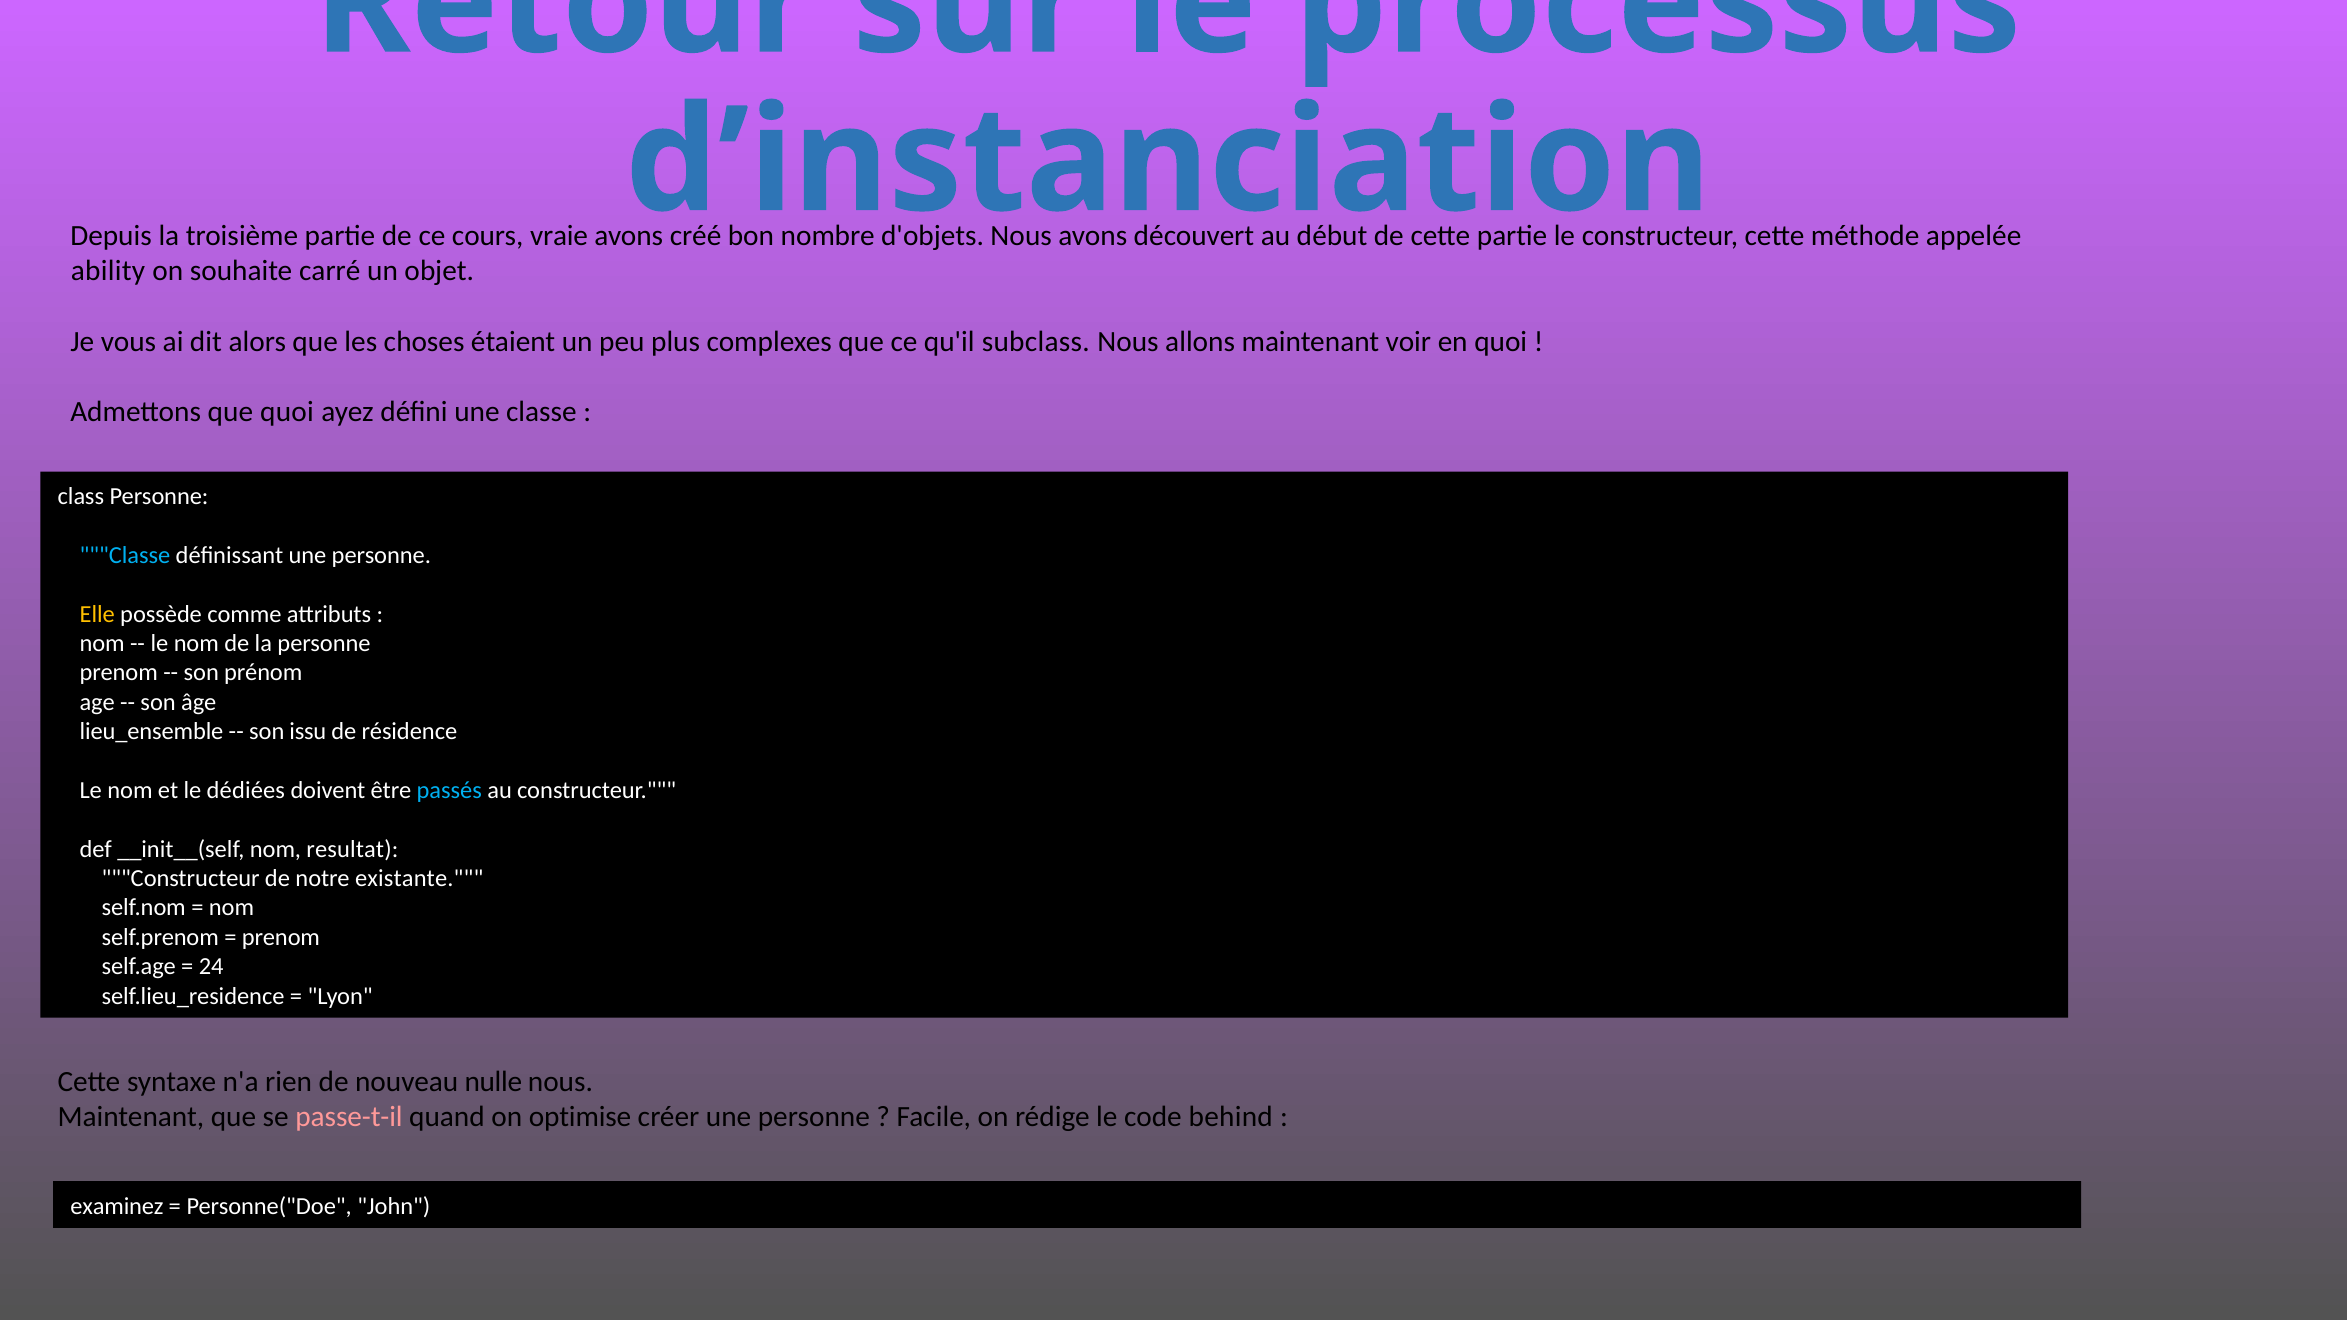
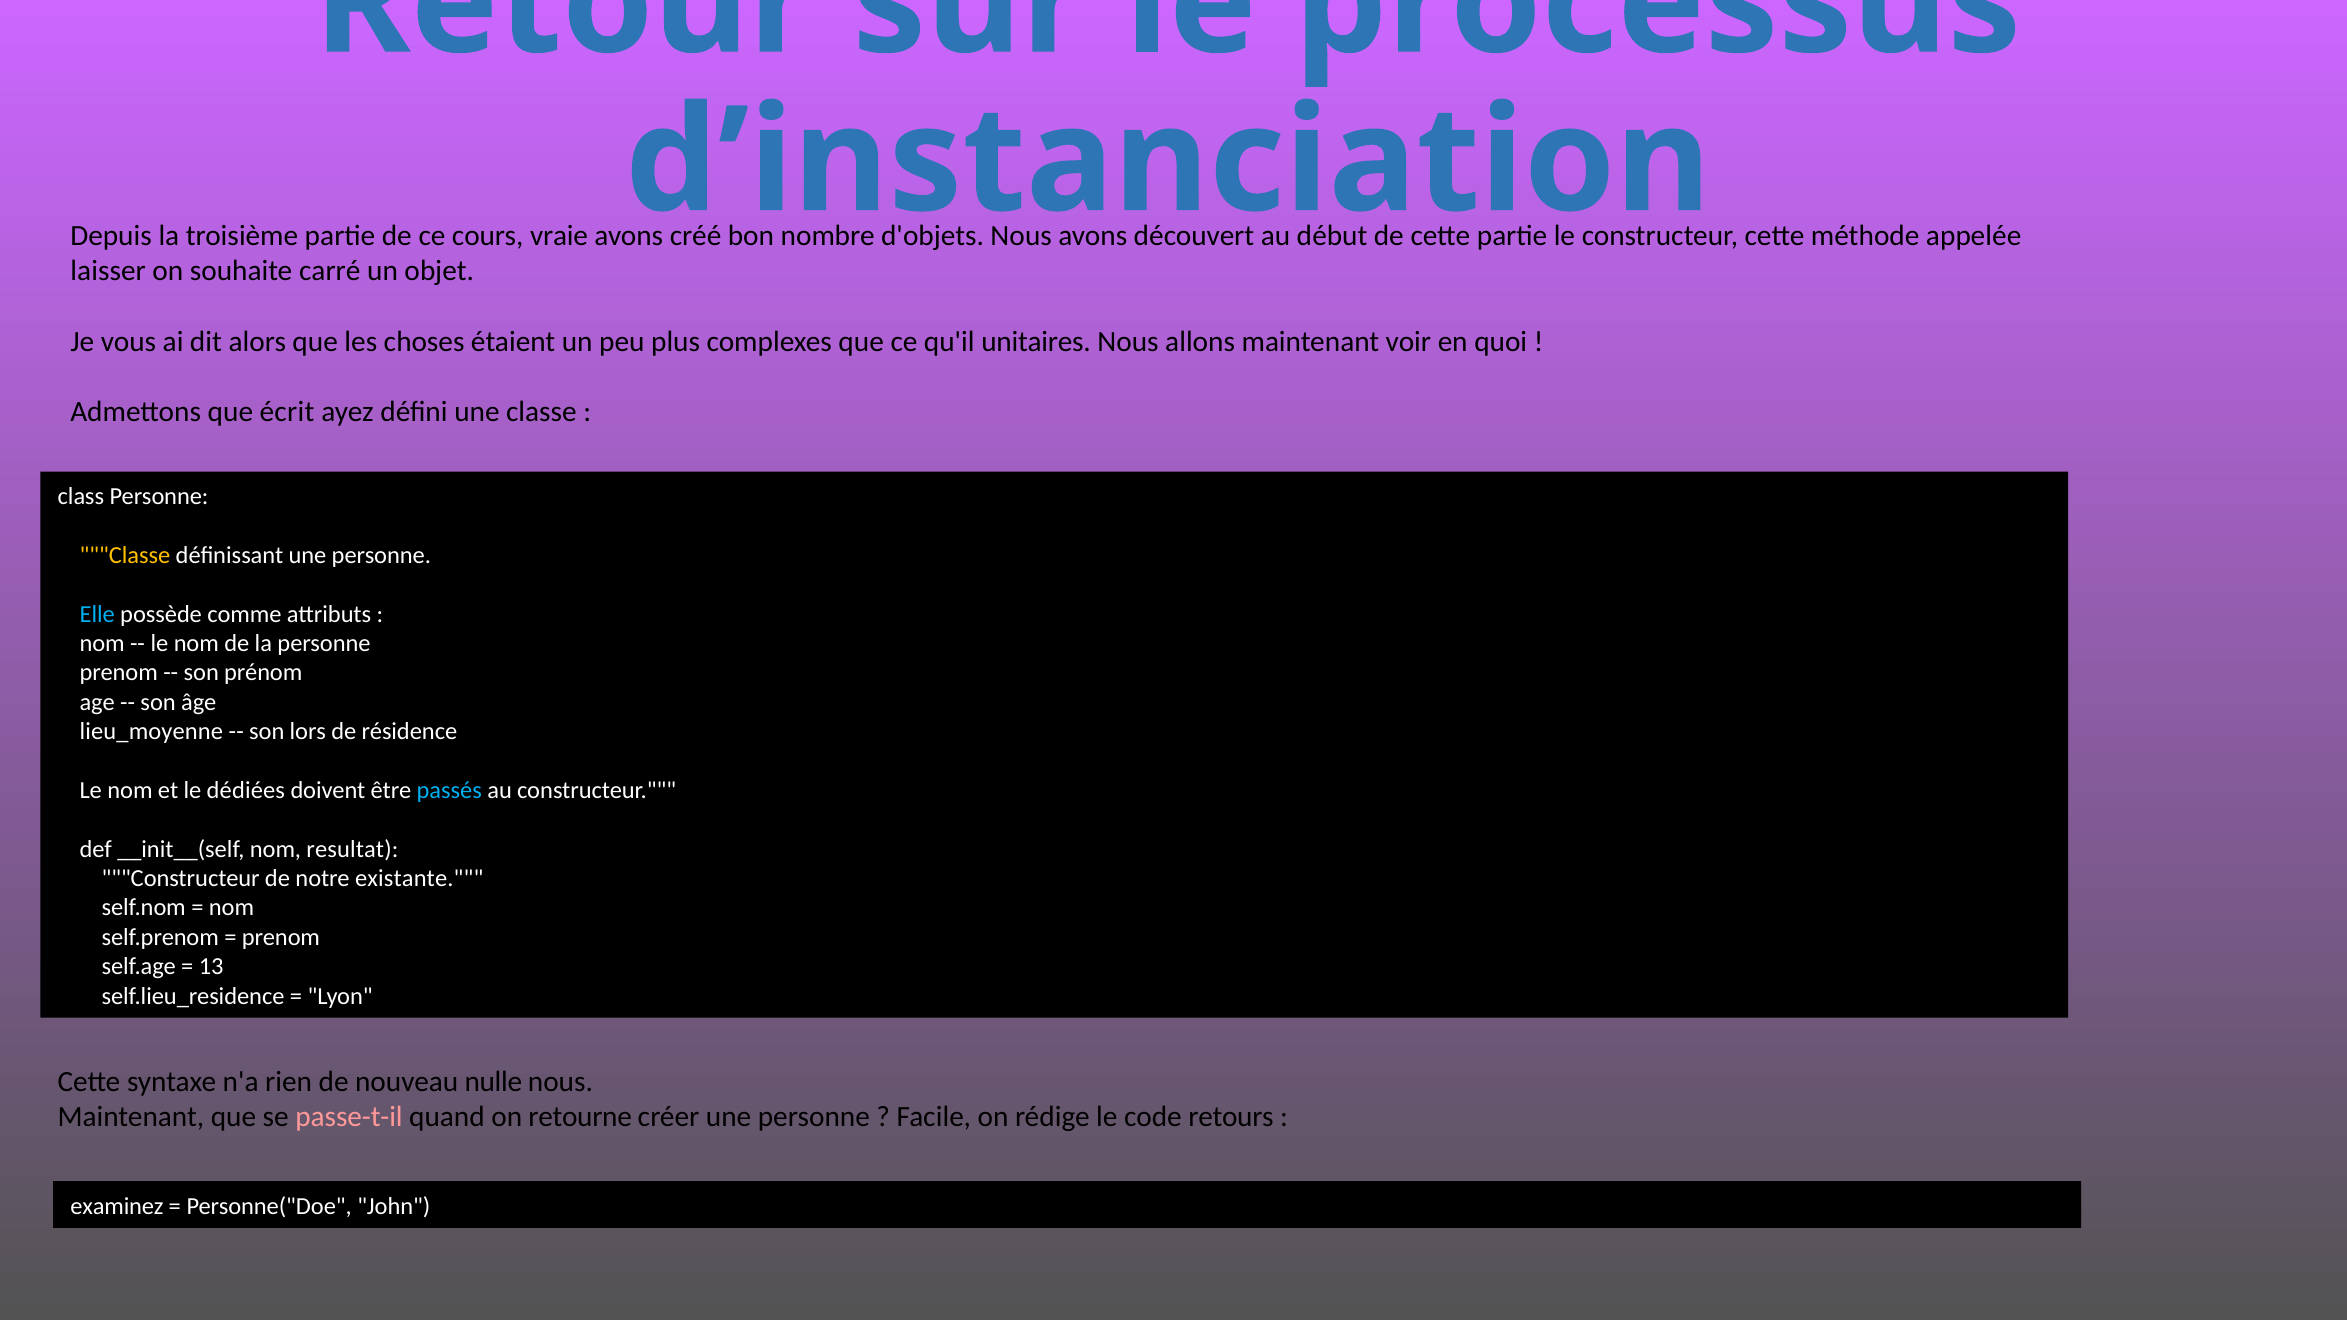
ability: ability -> laisser
subclass: subclass -> unitaires
que quoi: quoi -> écrit
Classe at (125, 555) colour: light blue -> yellow
Elle colour: yellow -> light blue
lieu_ensemble: lieu_ensemble -> lieu_moyenne
issu: issu -> lors
24: 24 -> 13
optimise: optimise -> retourne
behind: behind -> retours
